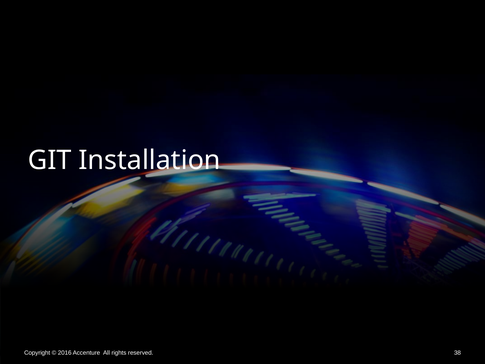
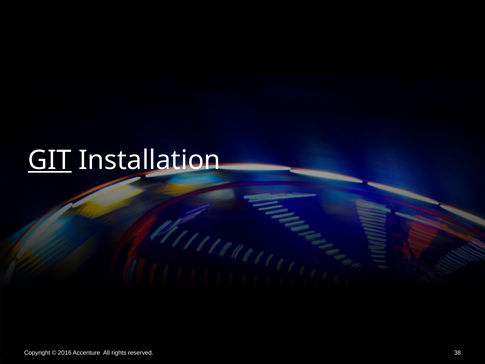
GIT underline: none -> present
